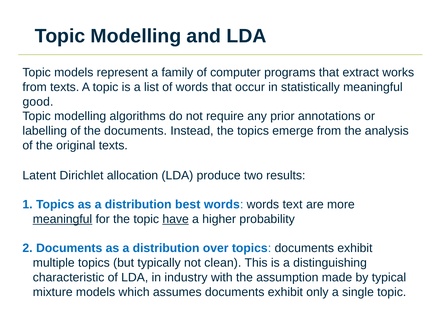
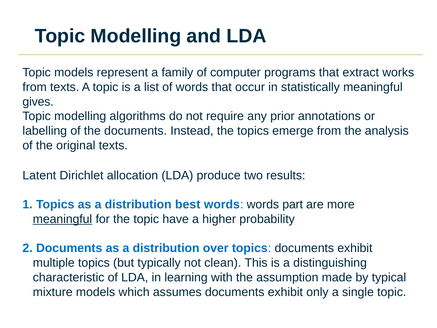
good: good -> gives
text: text -> part
have underline: present -> none
industry: industry -> learning
